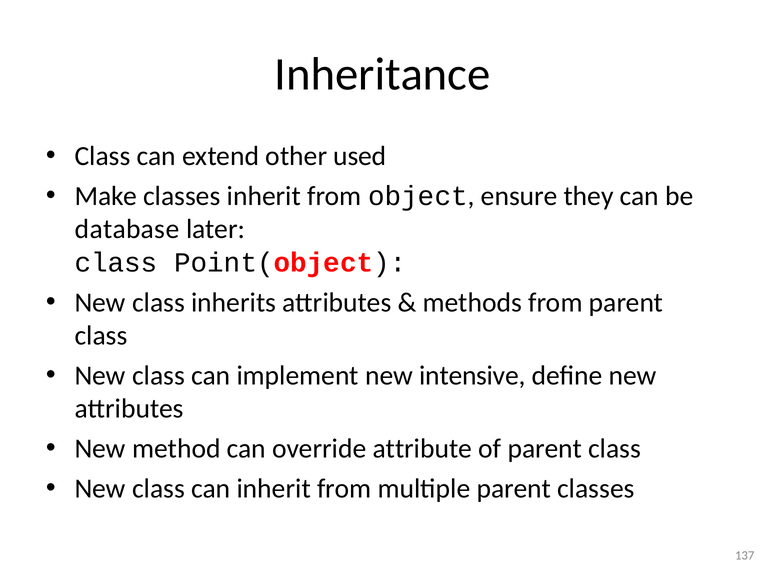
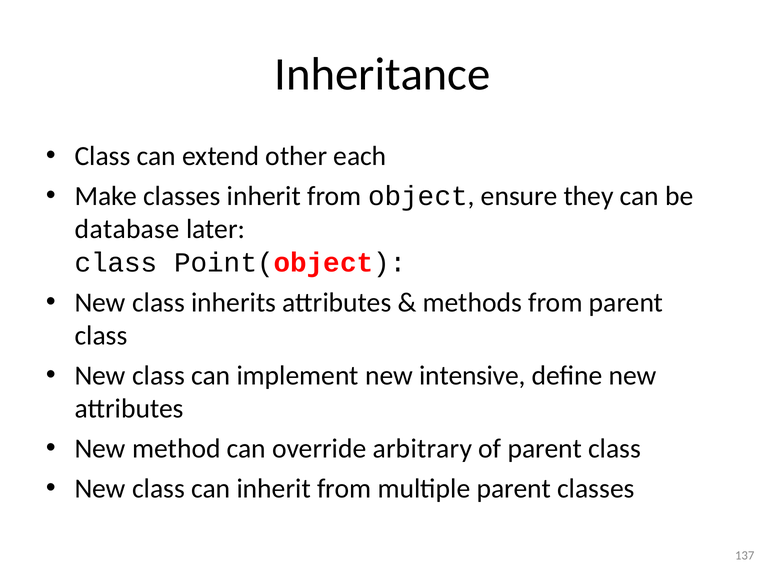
used: used -> each
attribute: attribute -> arbitrary
